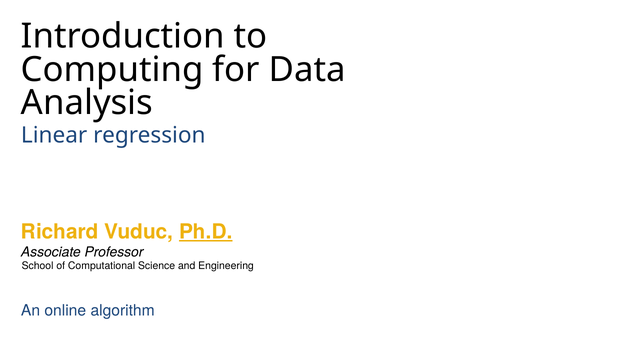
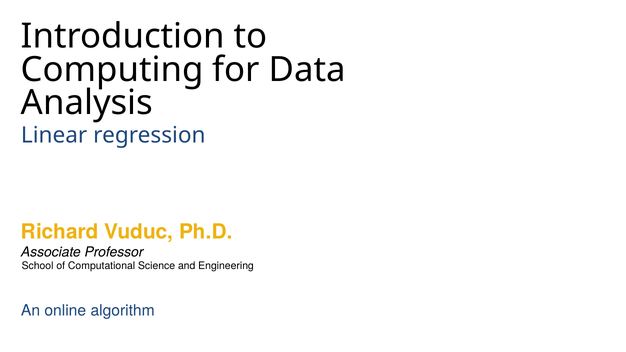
Ph.D underline: present -> none
